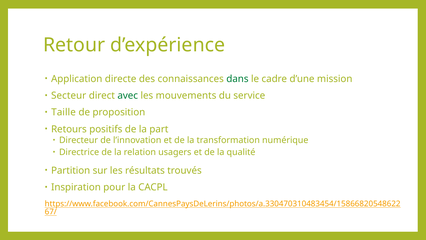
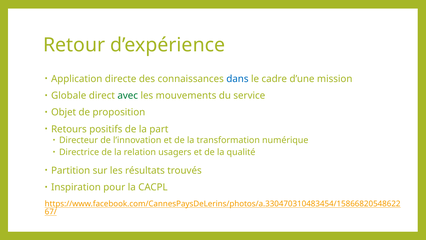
dans colour: green -> blue
Secteur: Secteur -> Globale
Taille: Taille -> Objet
